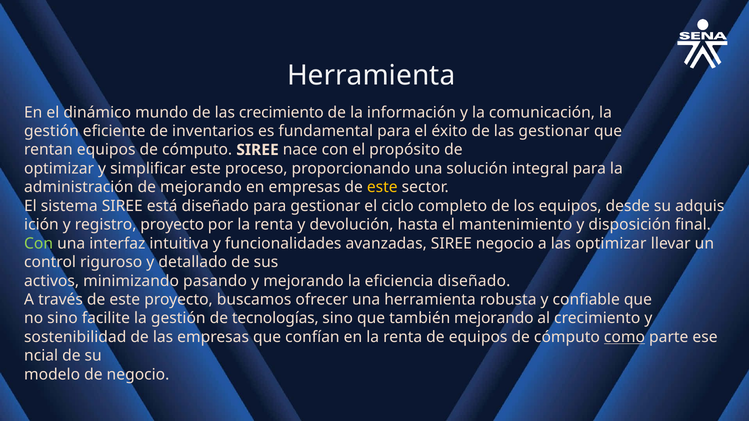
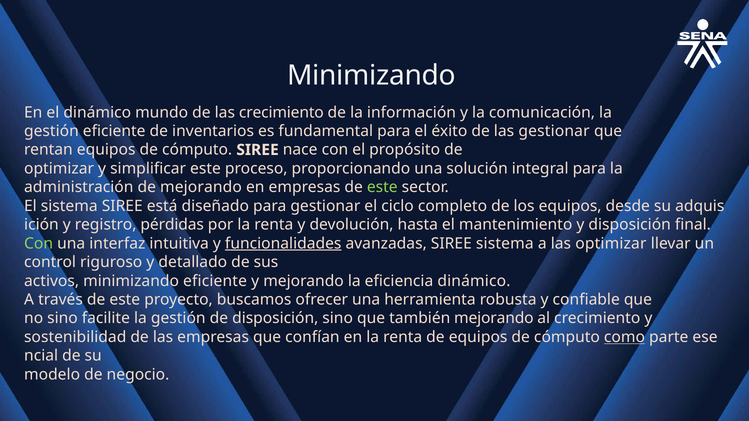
Herramienta at (371, 75): Herramienta -> Minimizando
este at (382, 187) colour: yellow -> light green
registro proyecto: proyecto -> pérdidas
funcionalidades underline: none -> present
SIREE negocio: negocio -> sistema
minimizando pasando: pasando -> eficiente
eficiencia diseñado: diseñado -> dinámico
de tecnologías: tecnologías -> disposición
